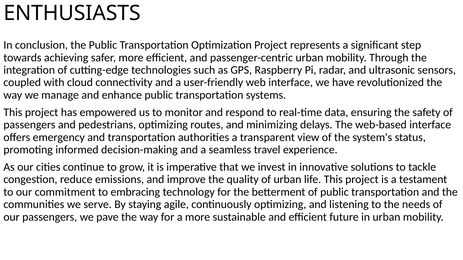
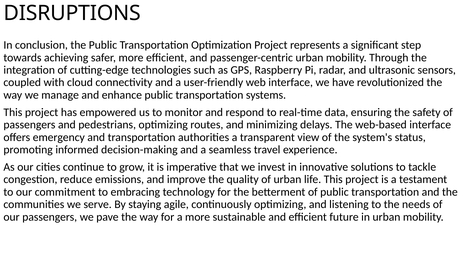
ENTHUSIASTS: ENTHUSIASTS -> DISRUPTIONS
